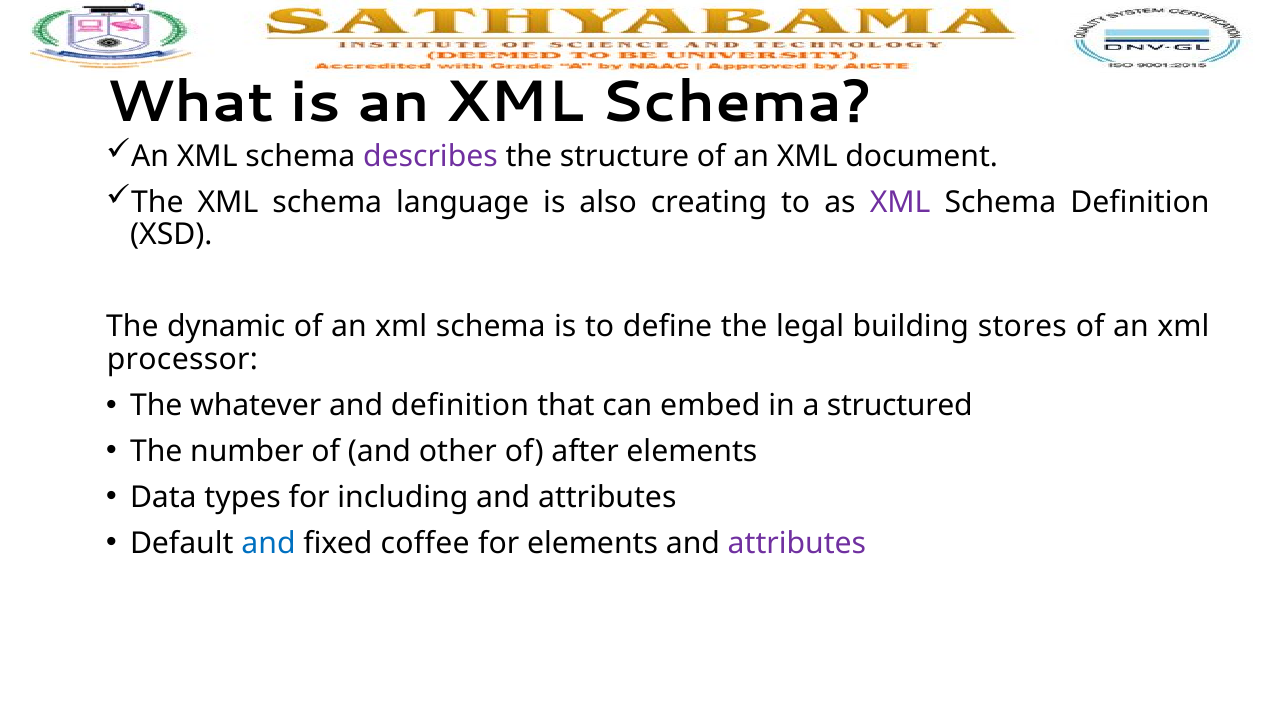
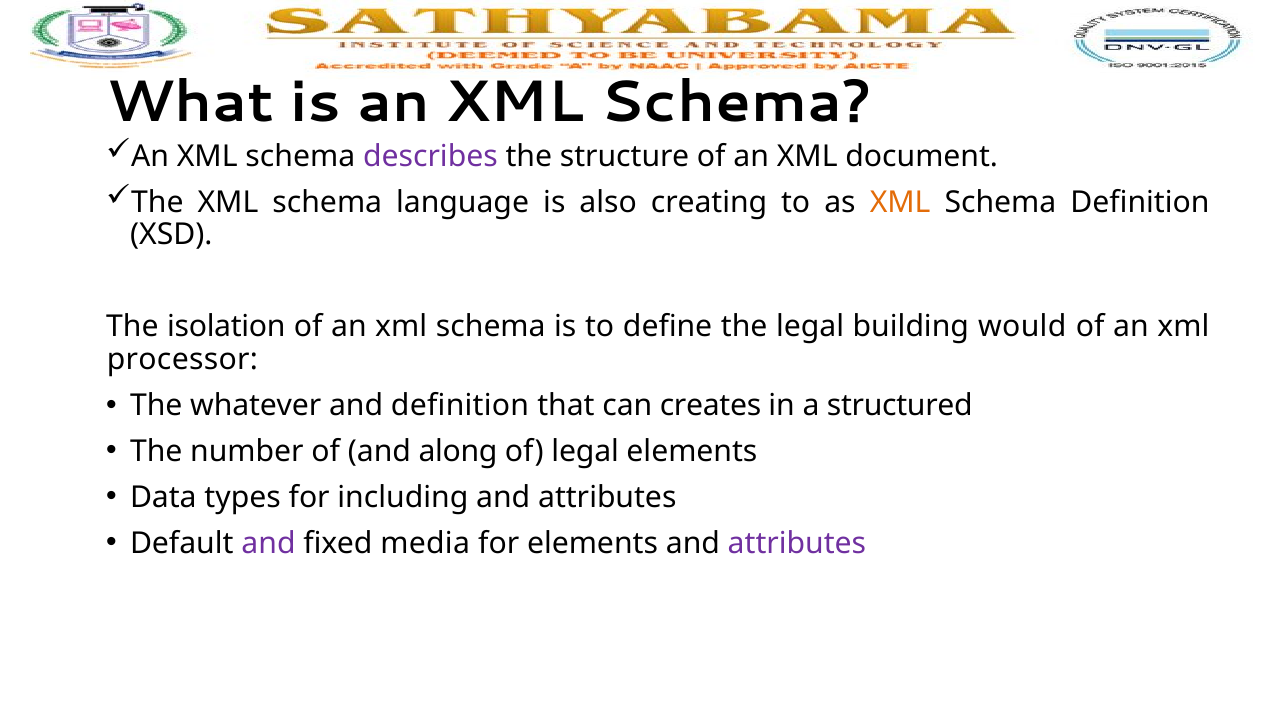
XML at (900, 202) colour: purple -> orange
dynamic: dynamic -> isolation
stores: stores -> would
embed: embed -> creates
other: other -> along
of after: after -> legal
and at (269, 543) colour: blue -> purple
coffee: coffee -> media
